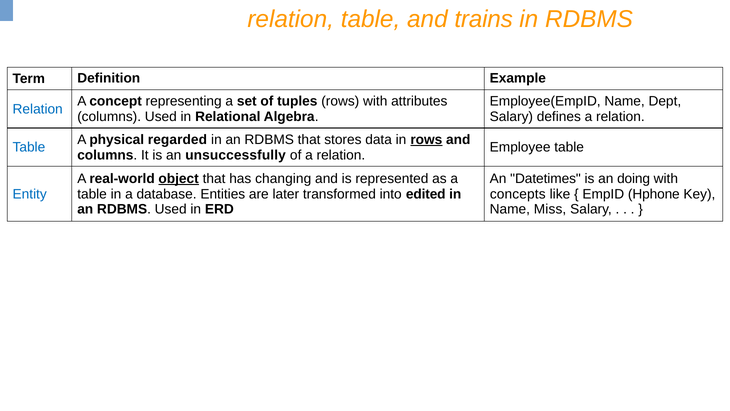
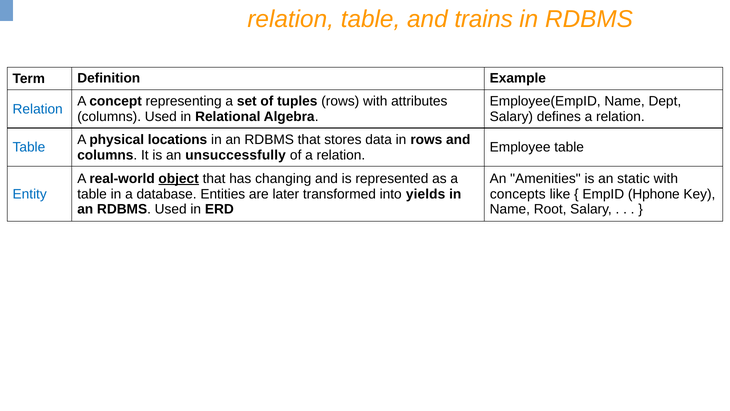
regarded: regarded -> locations
rows at (426, 140) underline: present -> none
Datetimes: Datetimes -> Amenities
doing: doing -> static
edited: edited -> yields
Miss: Miss -> Root
